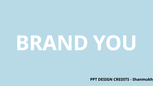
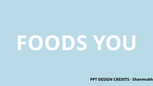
BRAND: BRAND -> FOODS
